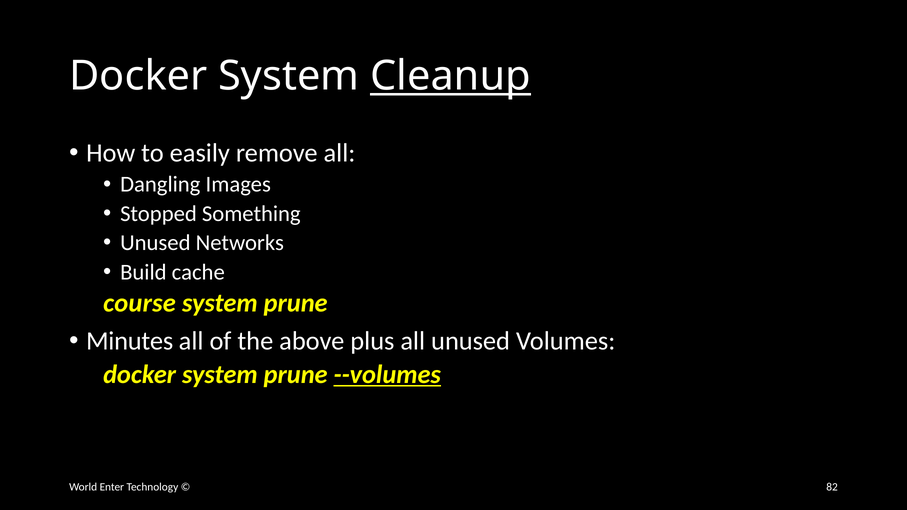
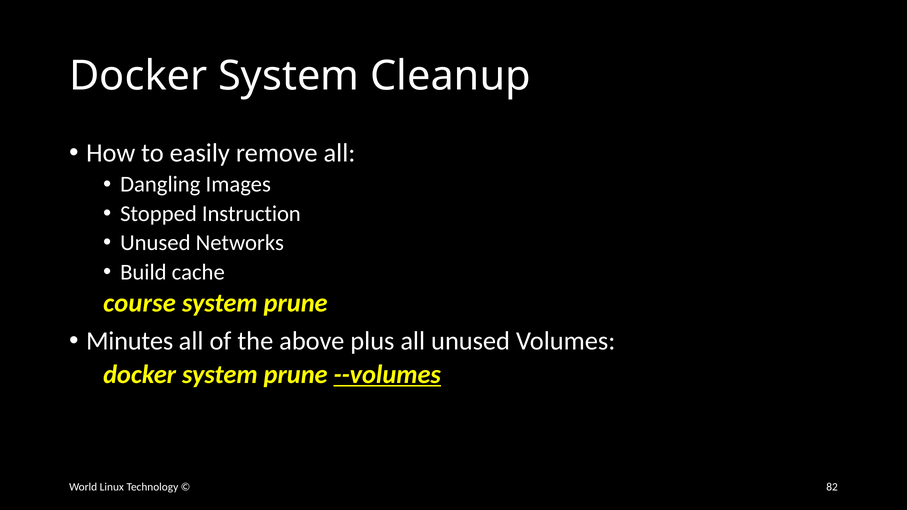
Cleanup underline: present -> none
Something: Something -> Instruction
Enter: Enter -> Linux
